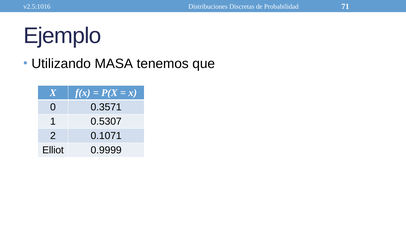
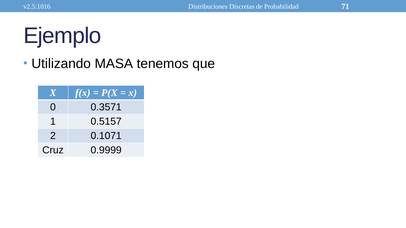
0.5307: 0.5307 -> 0.5157
Elliot: Elliot -> Cruz
